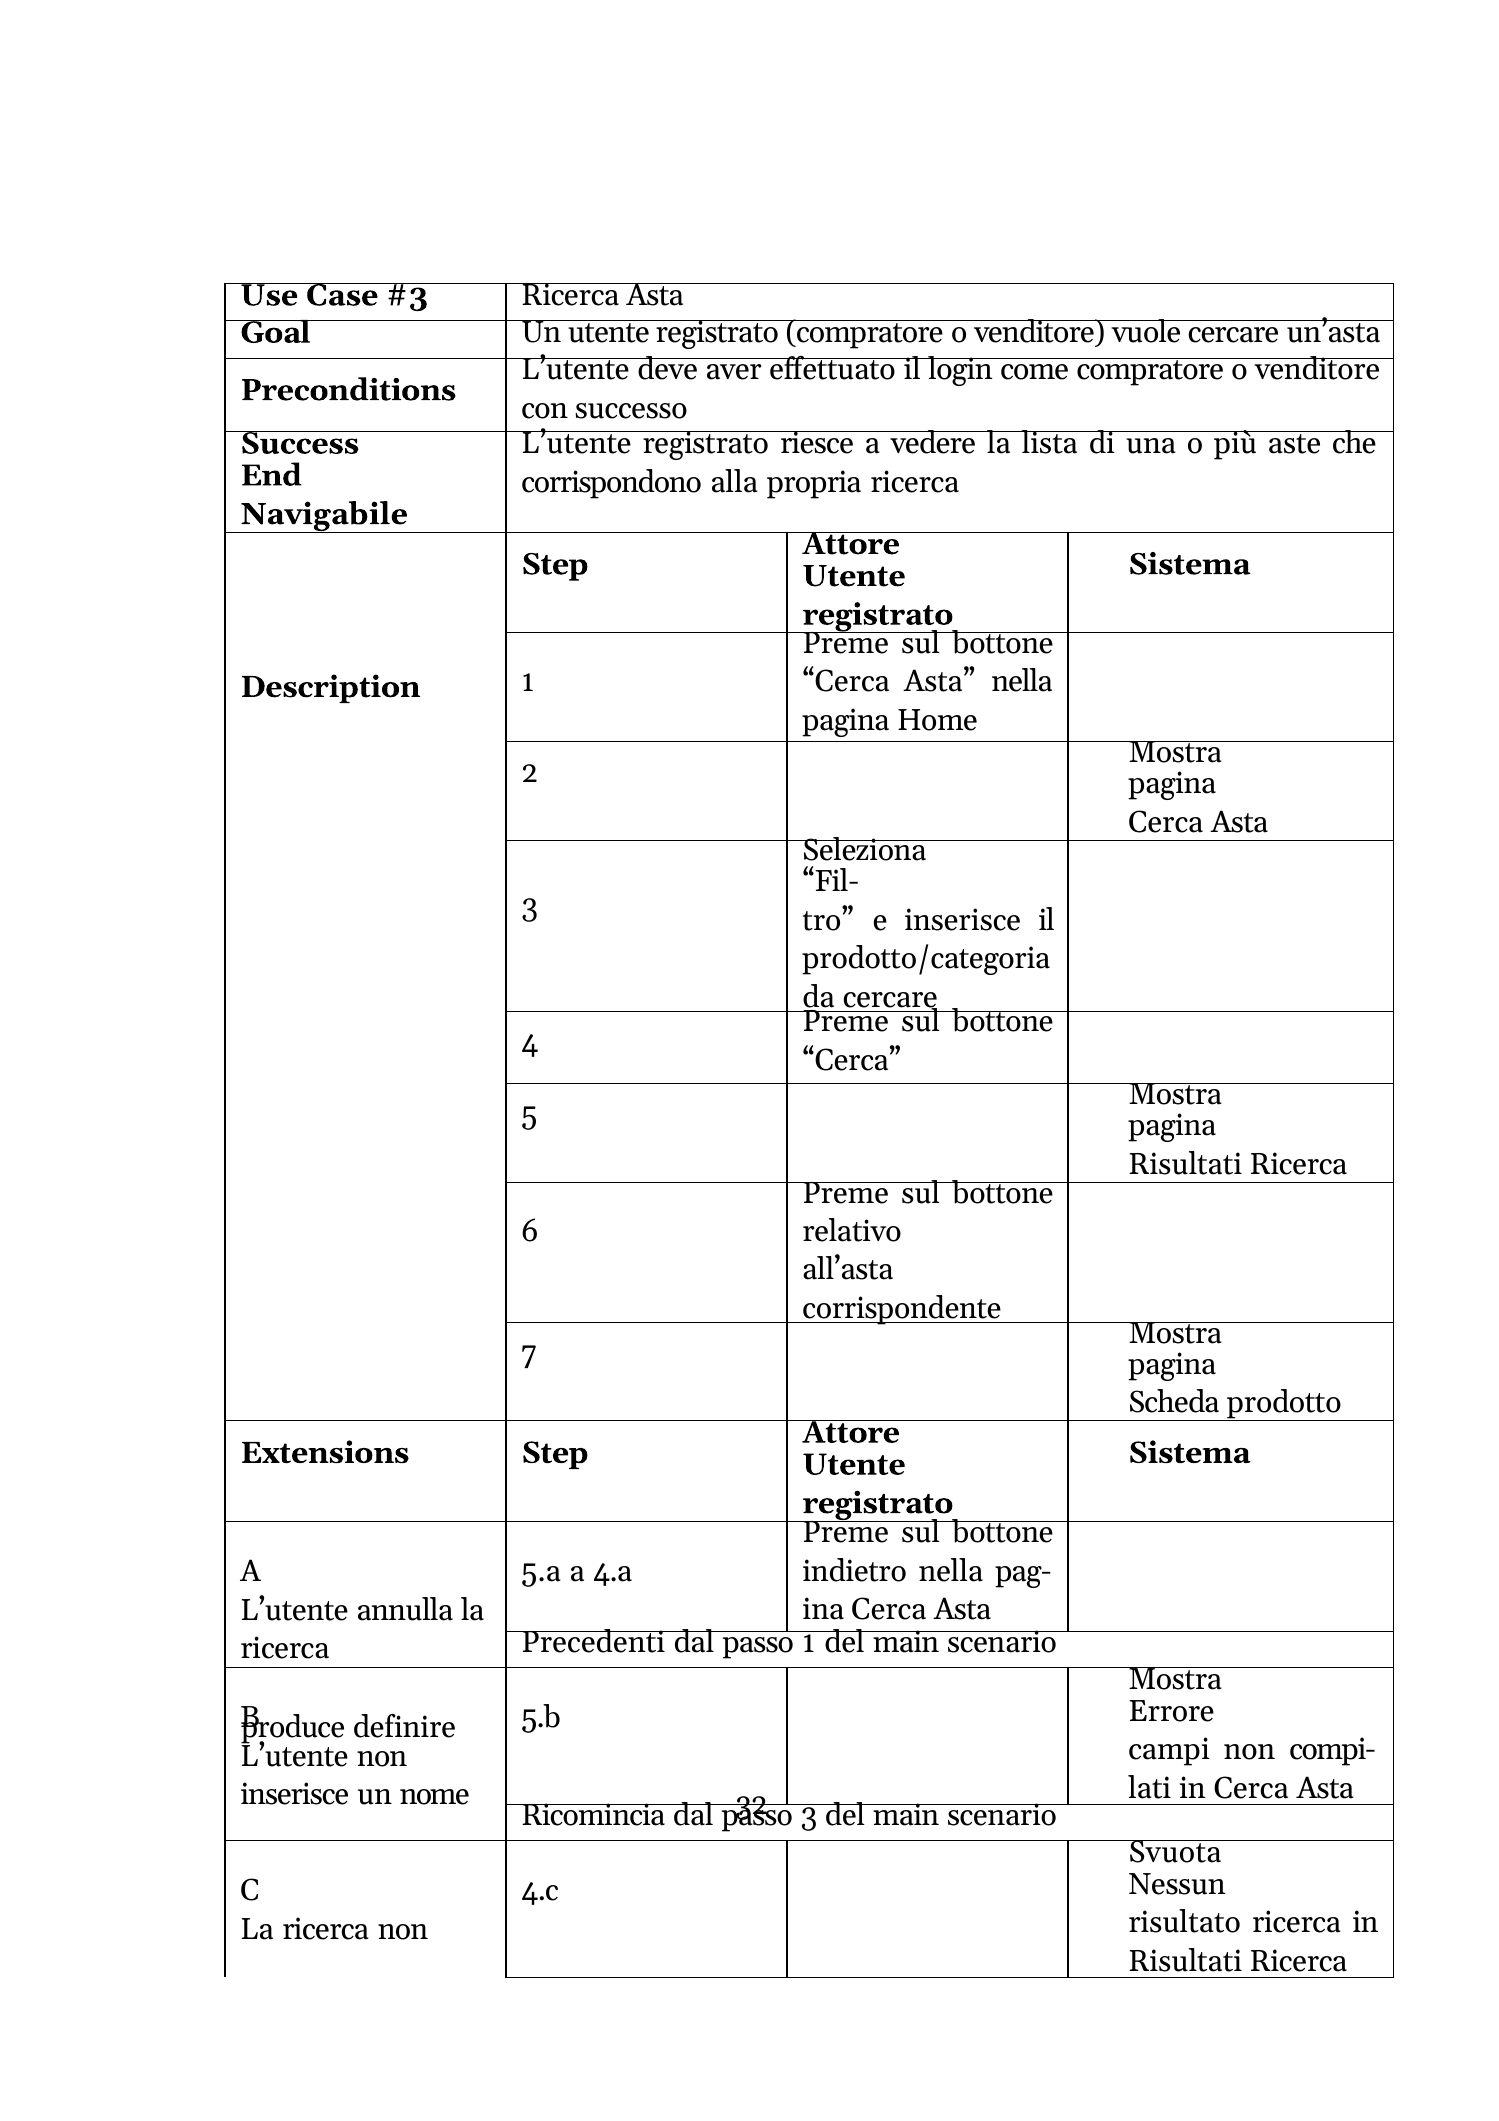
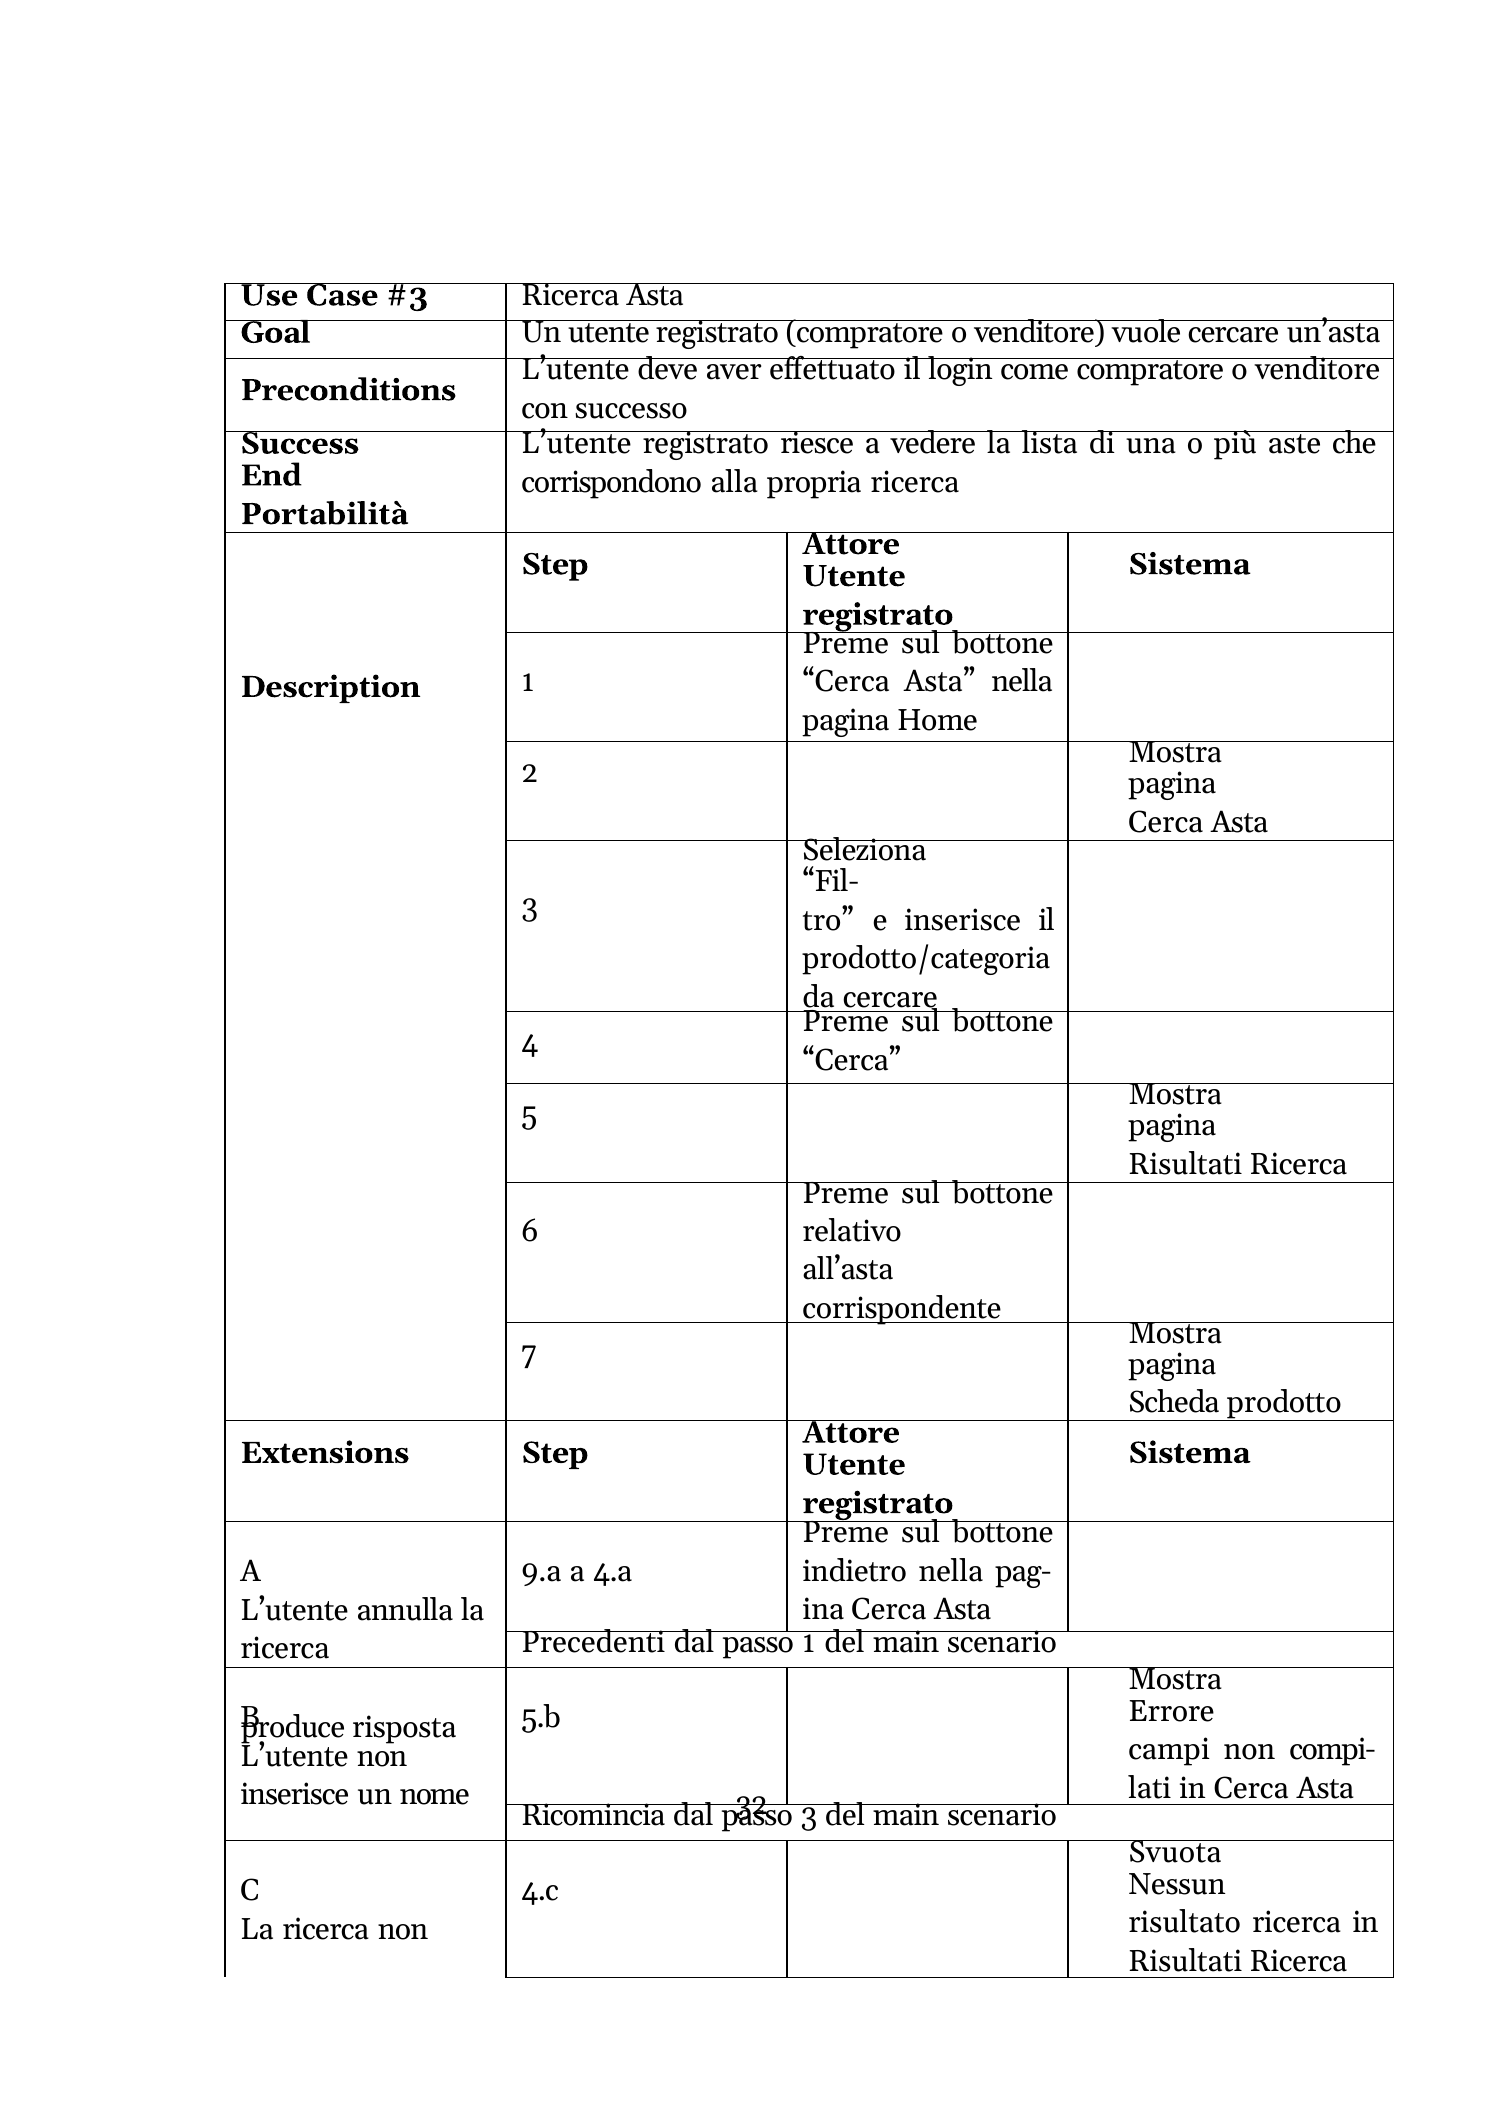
Navigabile: Navigabile -> Portabilità
5.a: 5.a -> 9.a
definire: definire -> risposta
